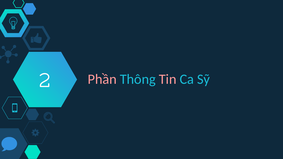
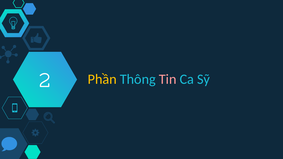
Phần colour: pink -> yellow
